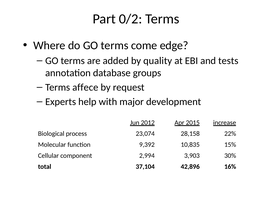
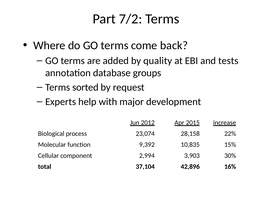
0/2: 0/2 -> 7/2
edge: edge -> back
affece: affece -> sorted
